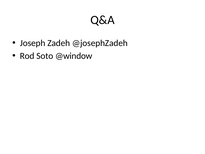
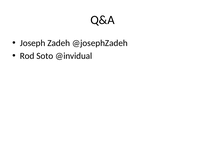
@window: @window -> @invidual
